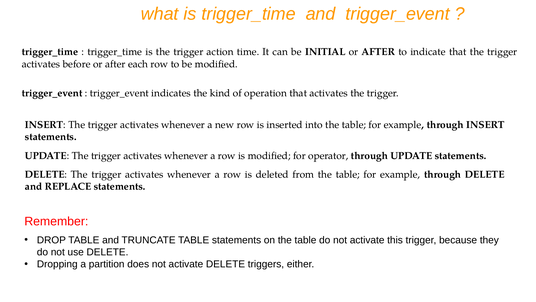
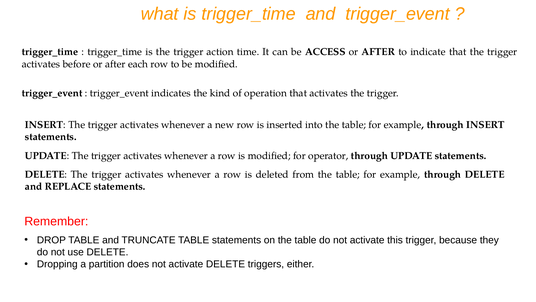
INITIAL: INITIAL -> ACCESS
